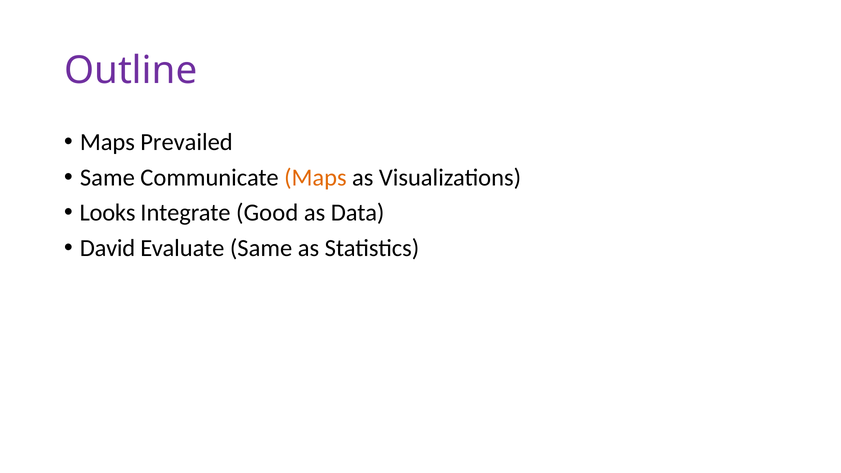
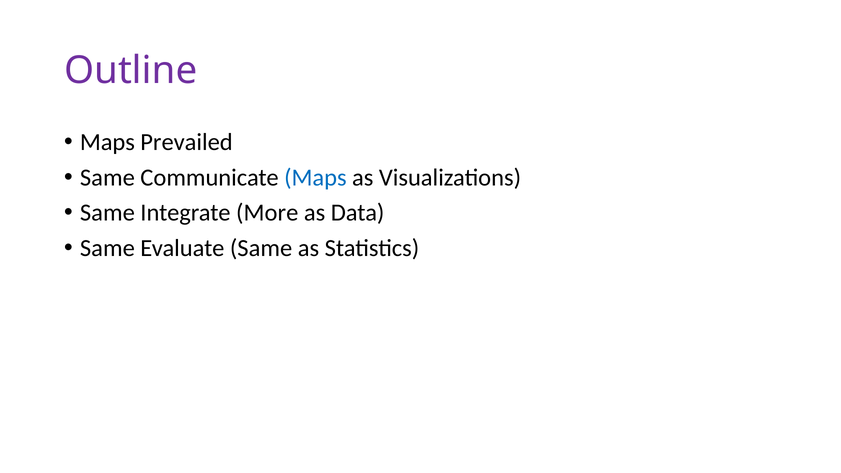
Maps at (315, 177) colour: orange -> blue
Looks at (108, 213): Looks -> Same
Good: Good -> More
David at (108, 248): David -> Same
